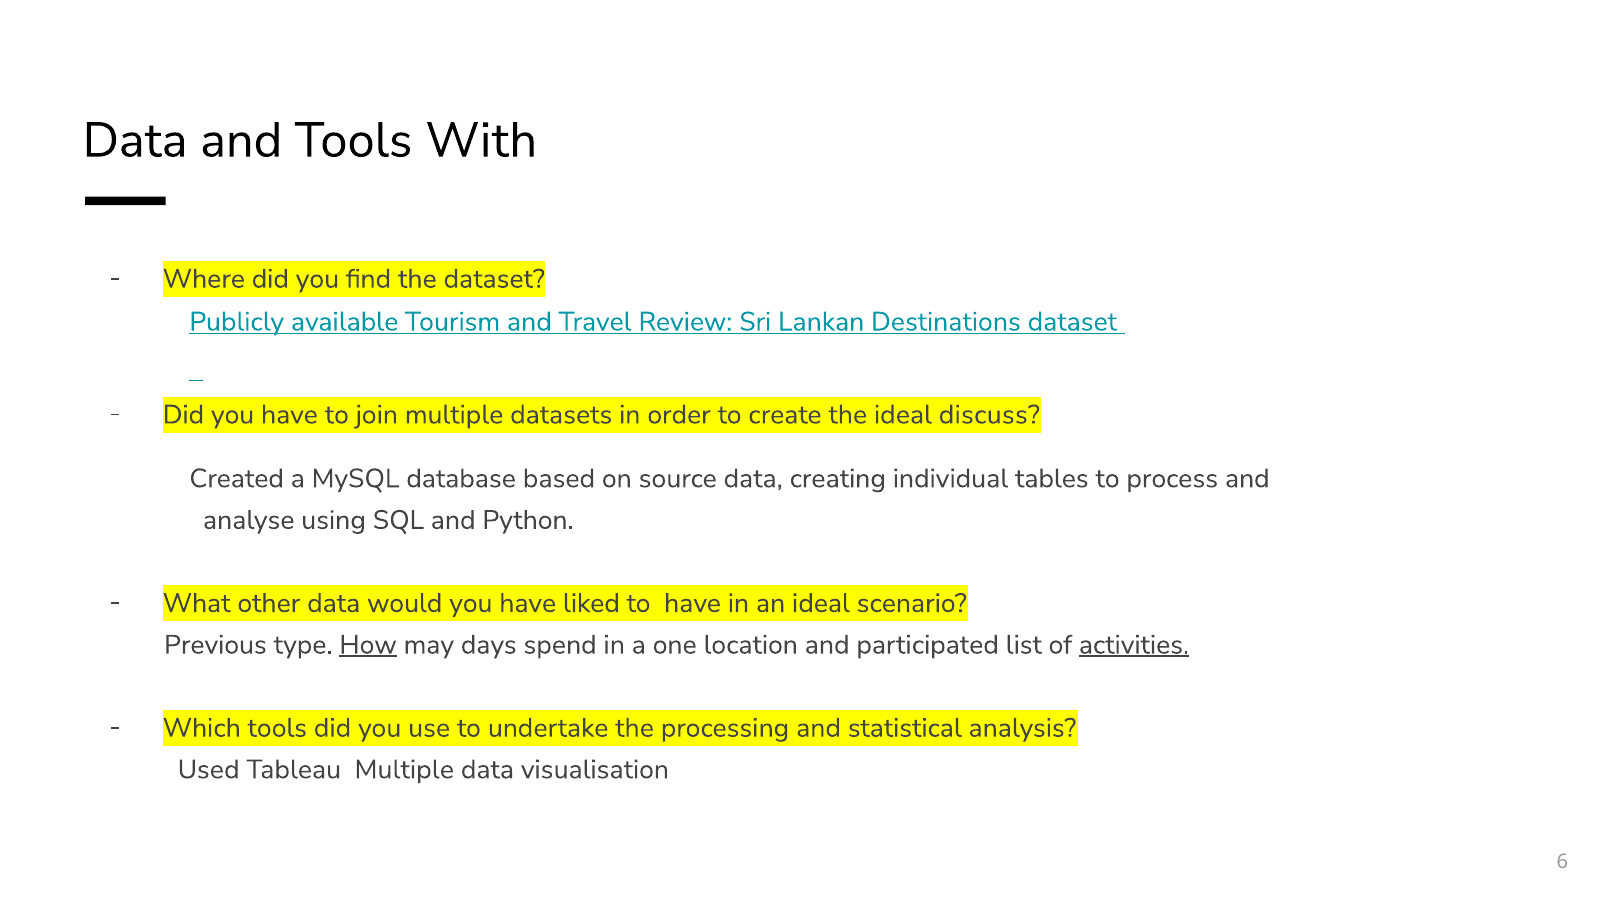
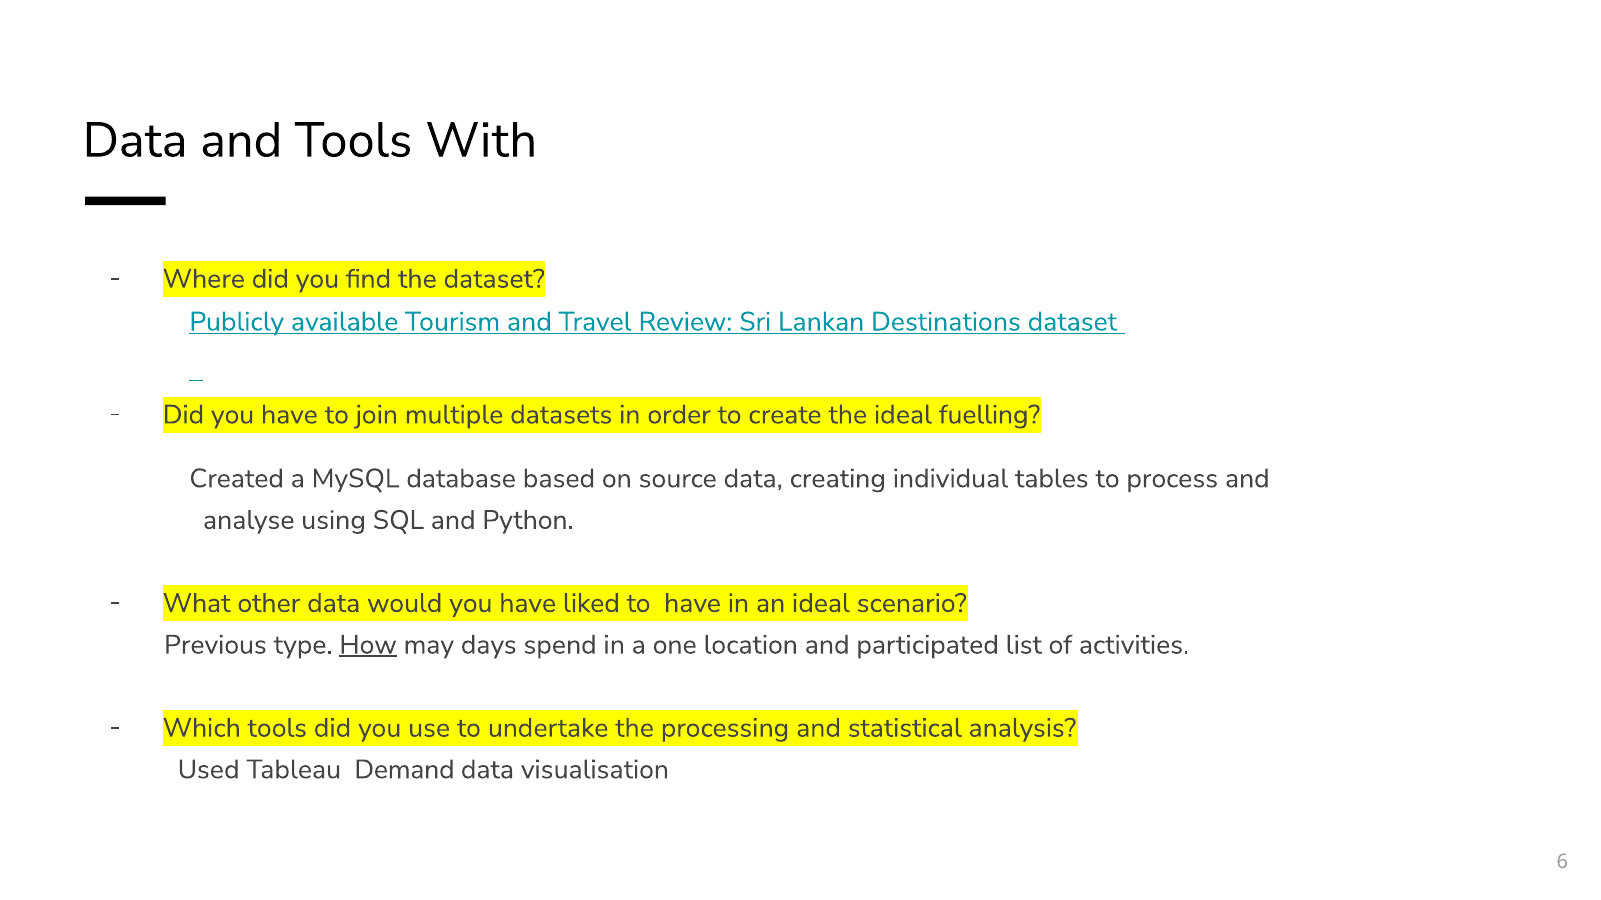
discuss: discuss -> fuelling
activities underline: present -> none
Tableau Multiple: Multiple -> Demand
